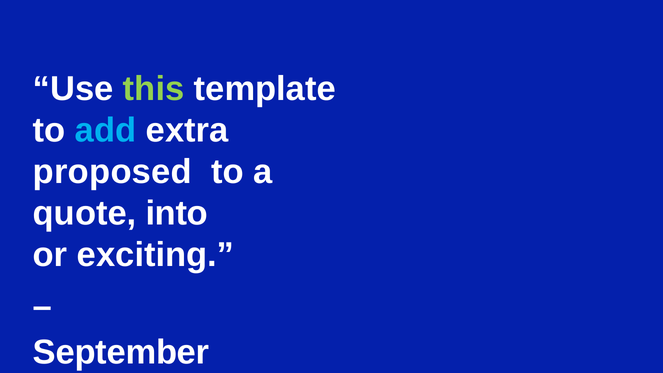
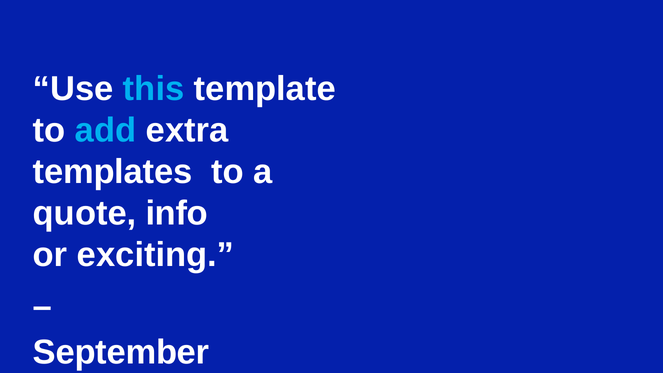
this colour: light green -> light blue
proposed: proposed -> templates
into: into -> info
